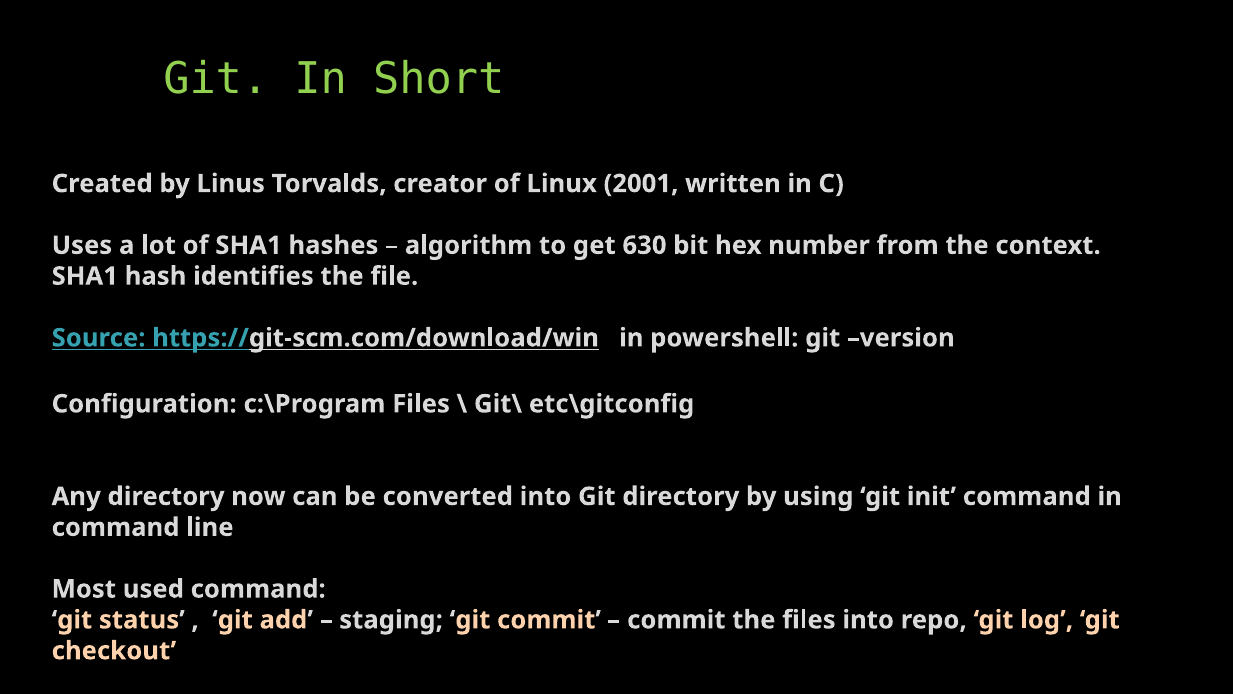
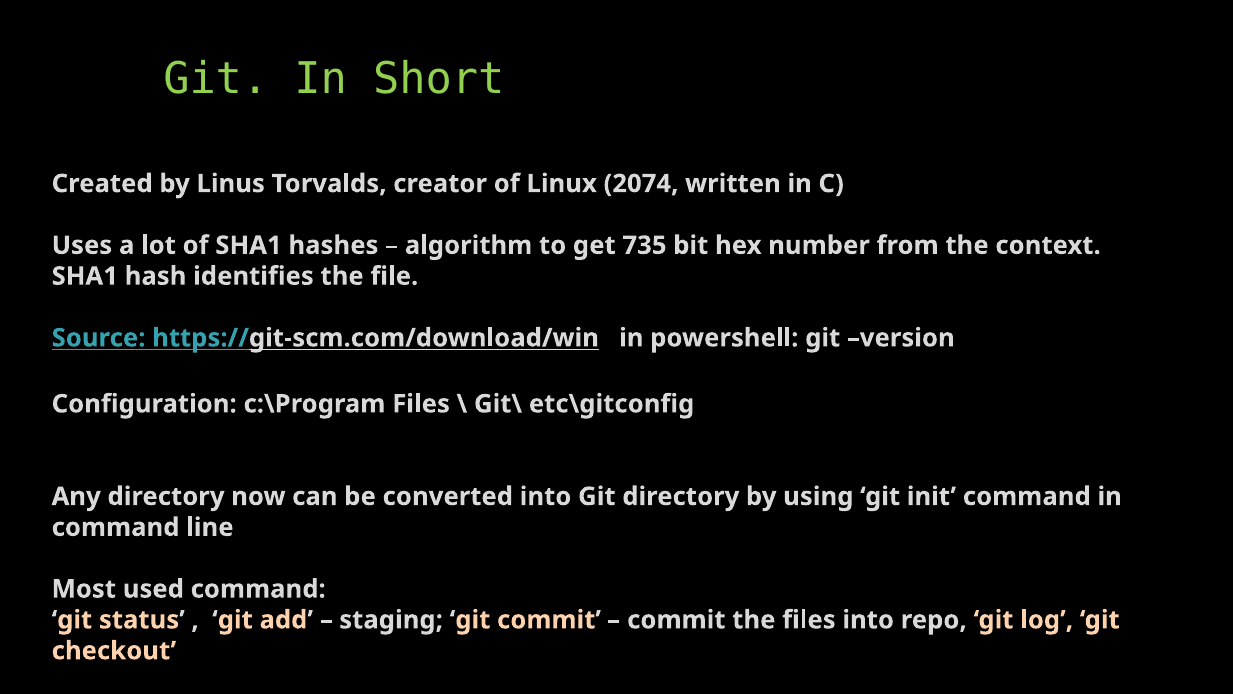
2001: 2001 -> 2074
630: 630 -> 735
